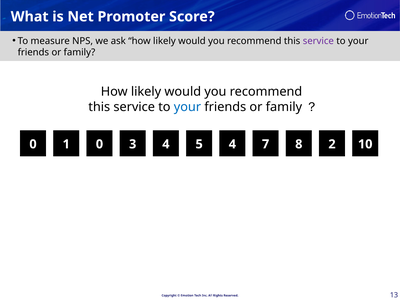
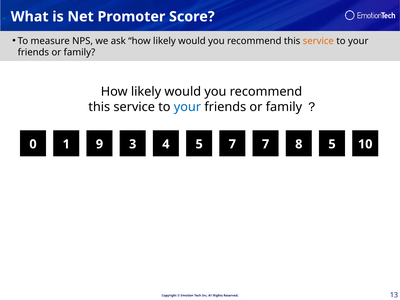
service at (318, 41) colour: purple -> orange
0 0: 0 -> 9
5 4: 4 -> 7
8 2: 2 -> 5
